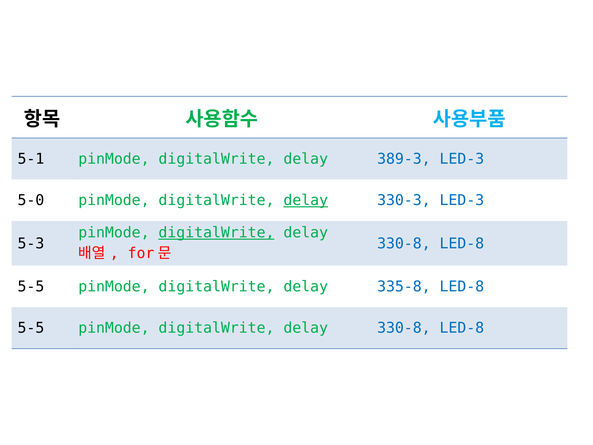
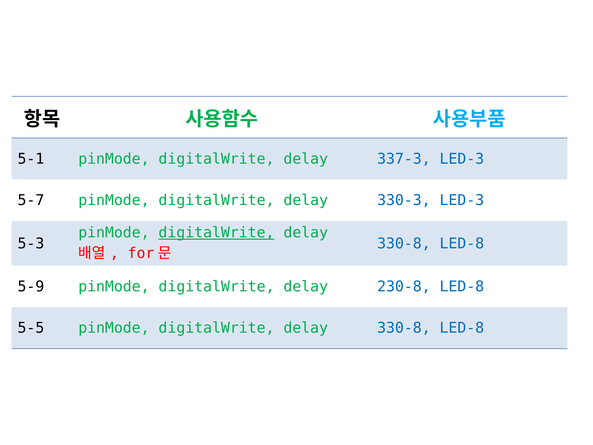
389-3: 389-3 -> 337-3
5-0: 5-0 -> 5-7
delay at (306, 200) underline: present -> none
5-5 at (31, 286): 5-5 -> 5-9
335-8: 335-8 -> 230-8
